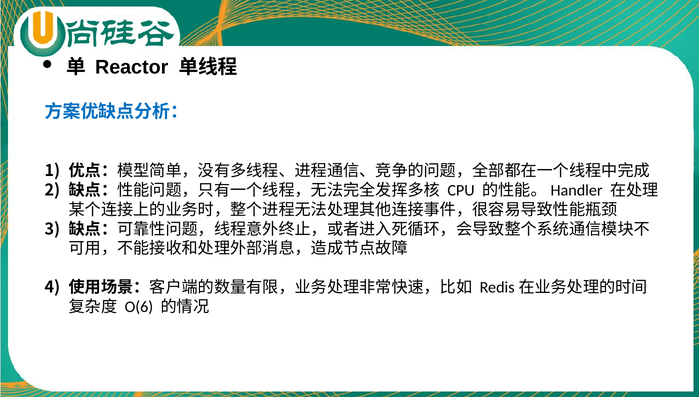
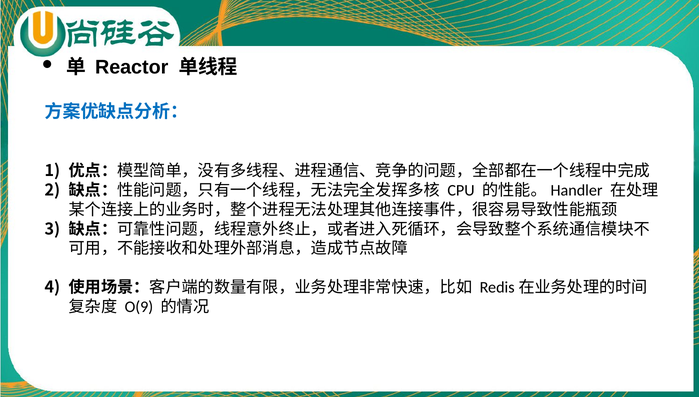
O(6: O(6 -> O(9
